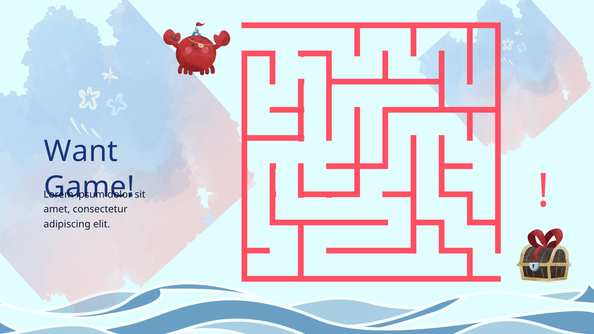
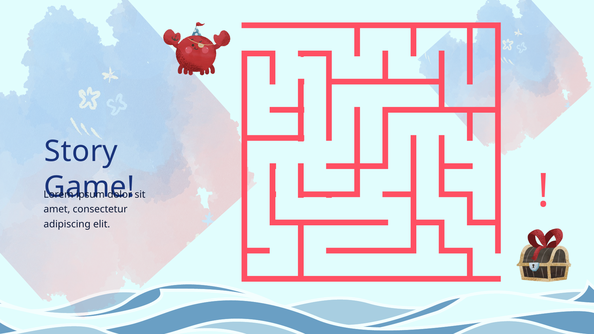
Want: Want -> Story
